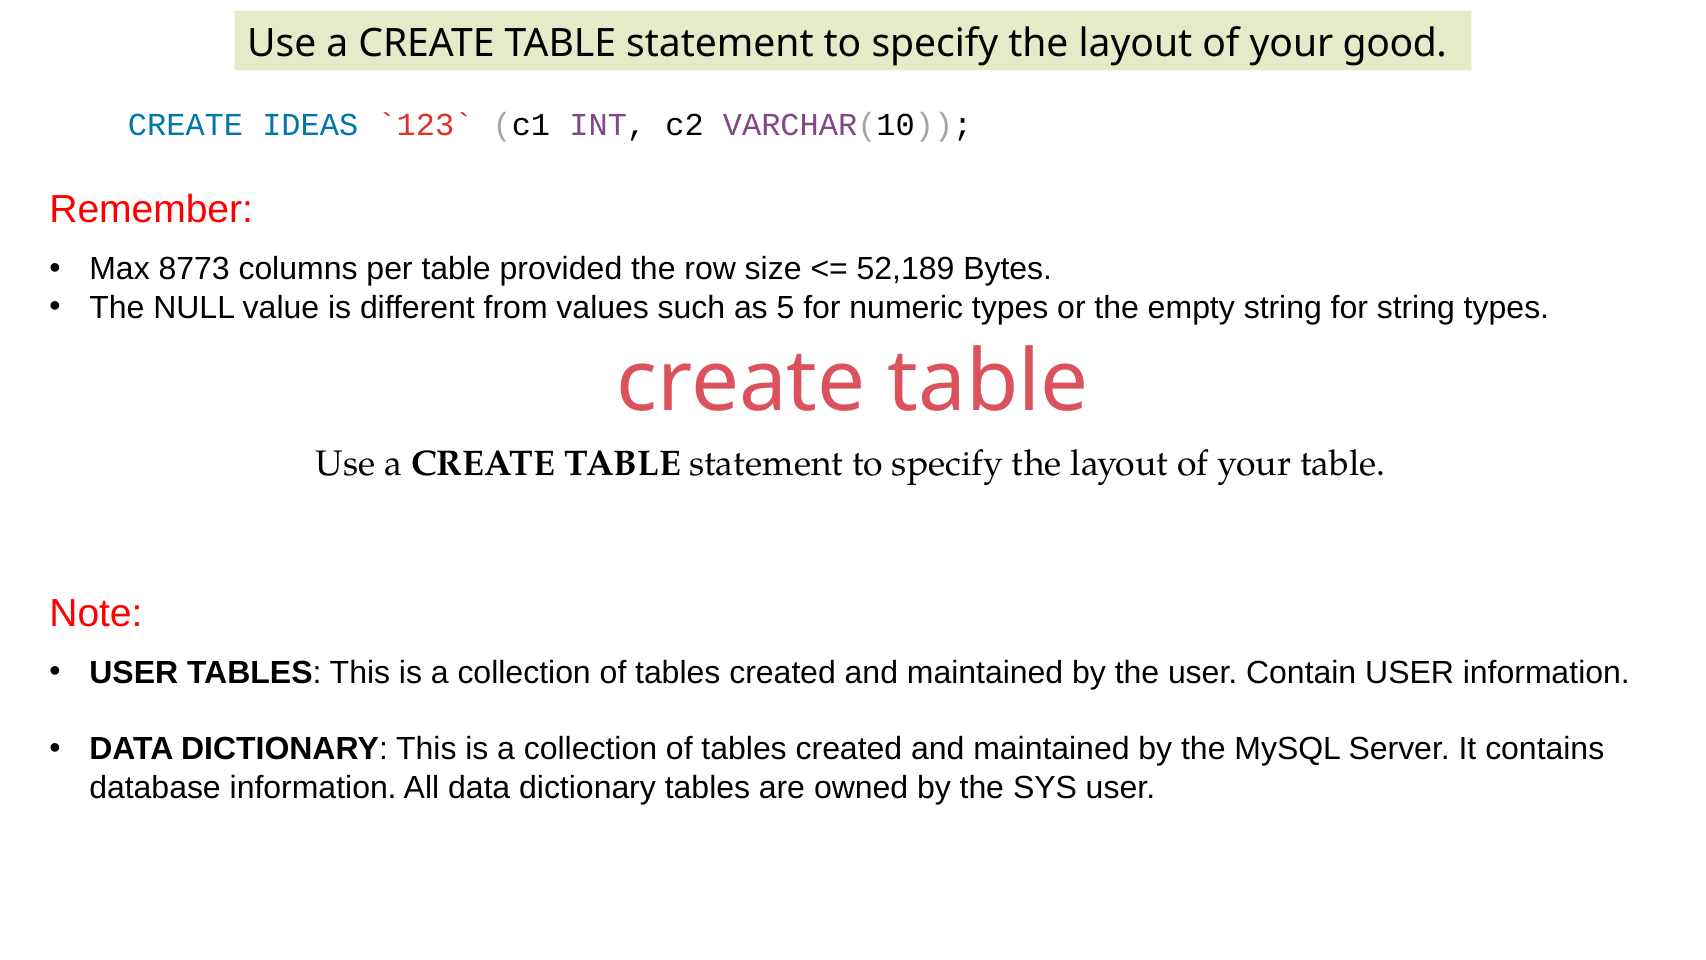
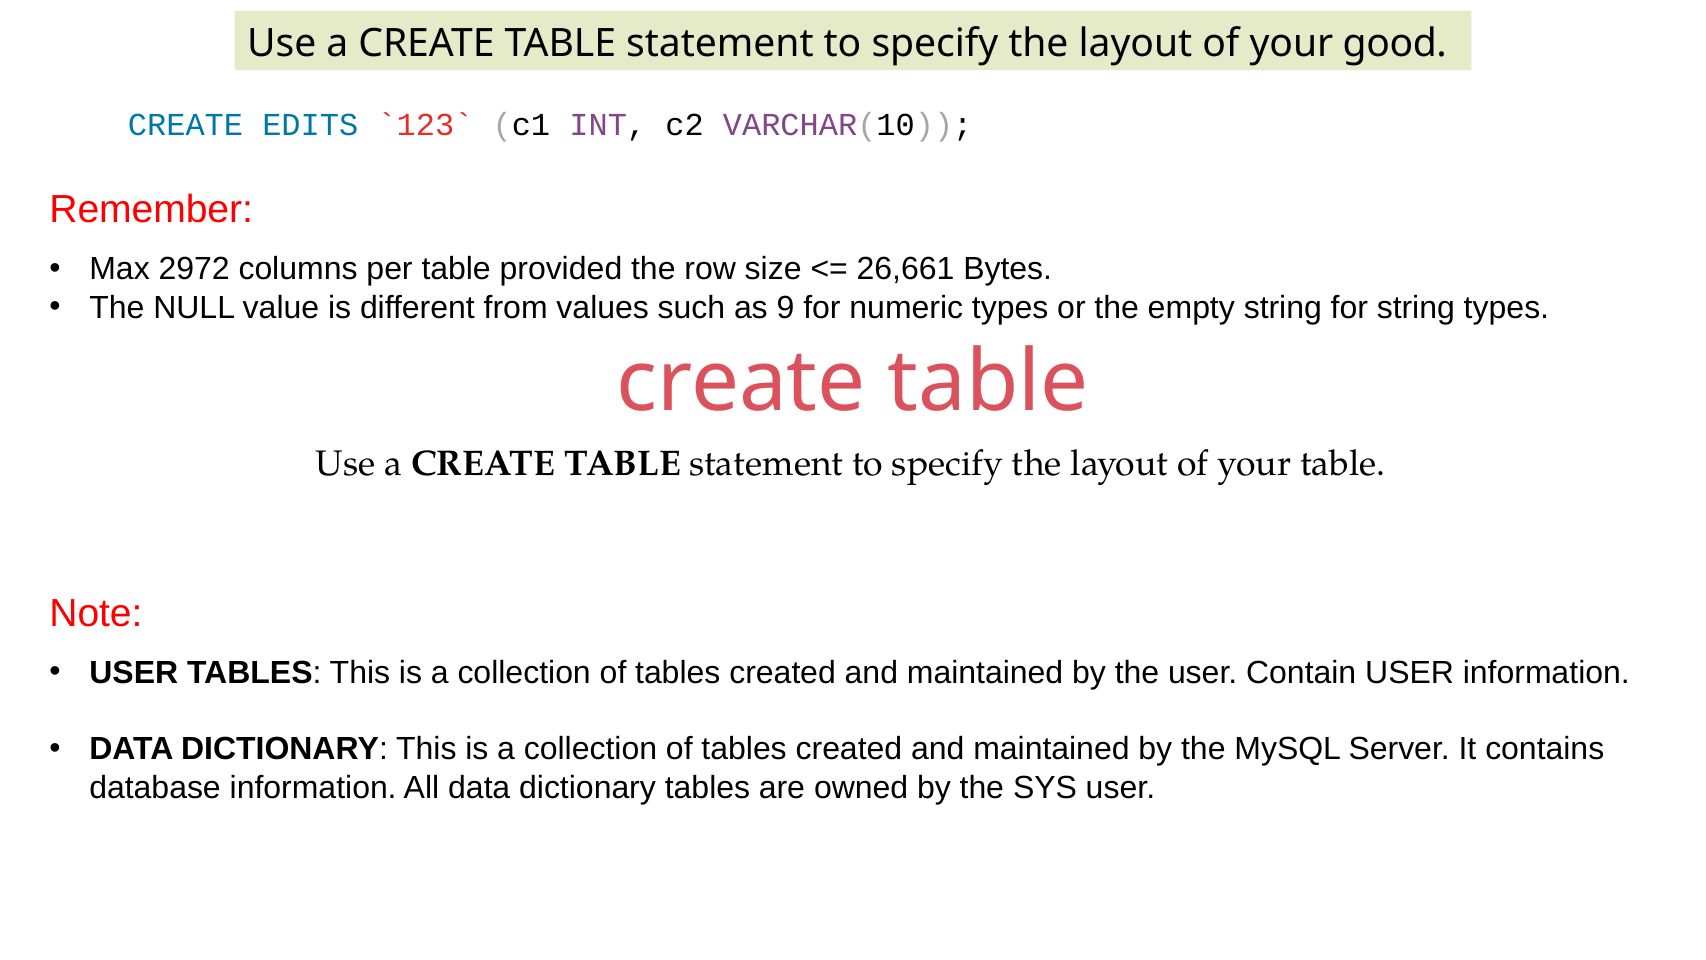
IDEAS: IDEAS -> EDITS
8773: 8773 -> 2972
52,189: 52,189 -> 26,661
5: 5 -> 9
